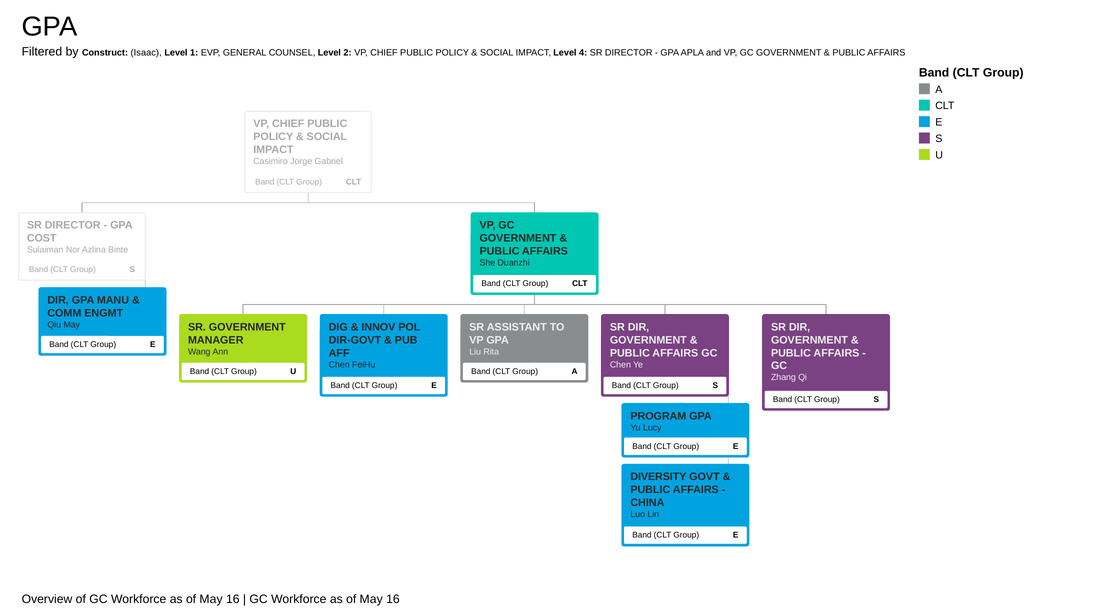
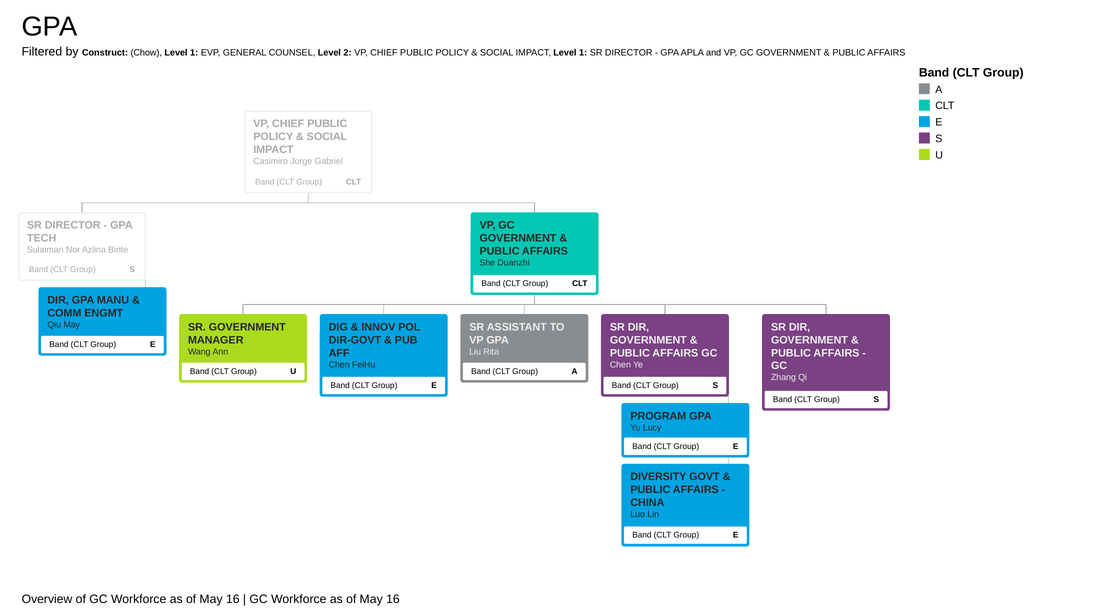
Isaac: Isaac -> Chow
IMPACT Level 4: 4 -> 1
COST: COST -> TECH
